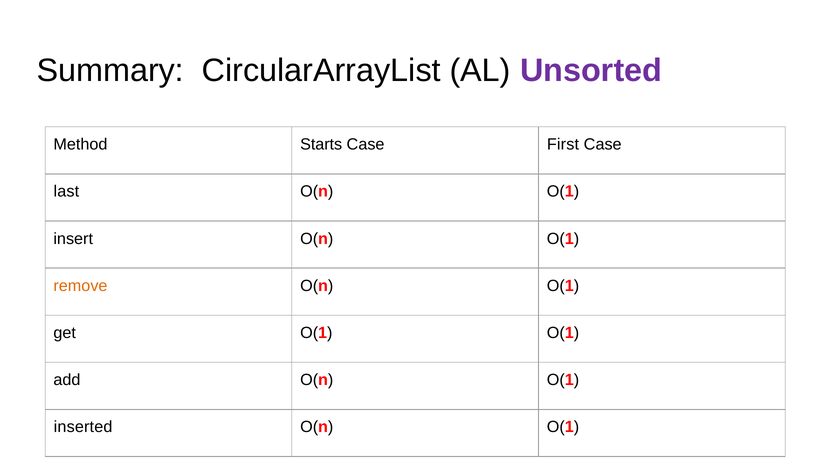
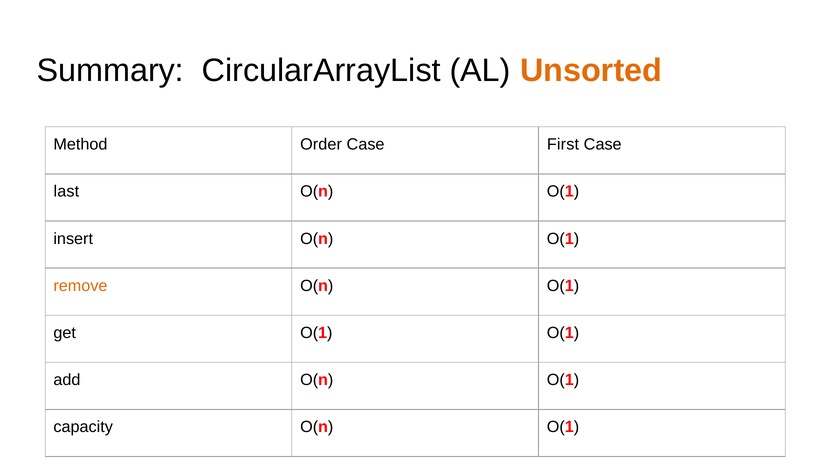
Unsorted colour: purple -> orange
Starts: Starts -> Order
inserted: inserted -> capacity
